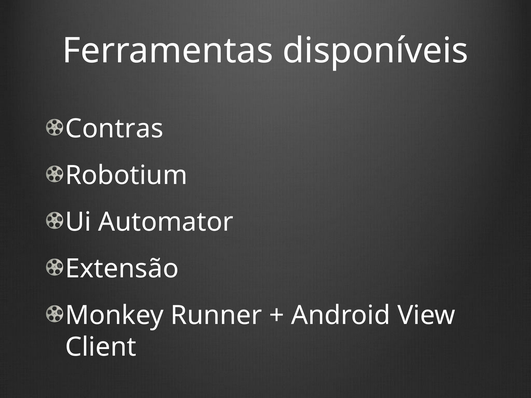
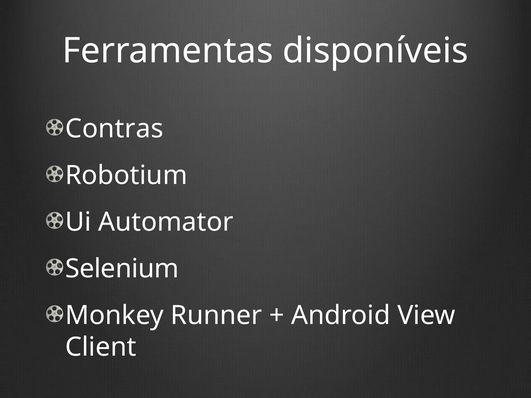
Extensão: Extensão -> Selenium
